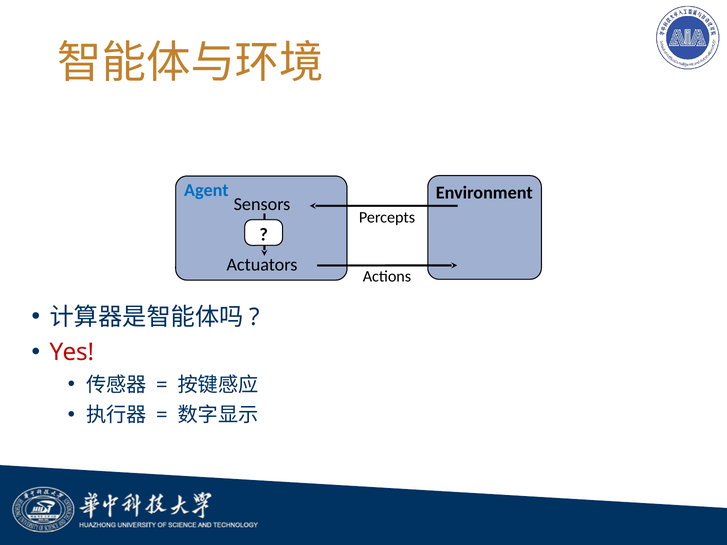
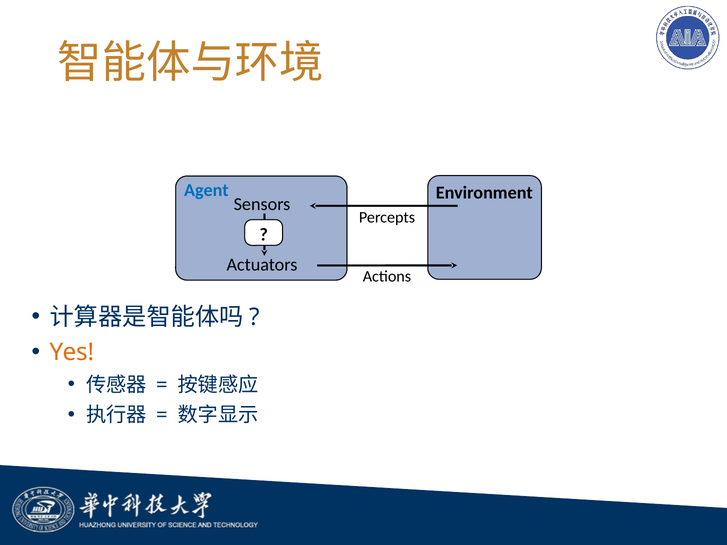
Yes colour: red -> orange
